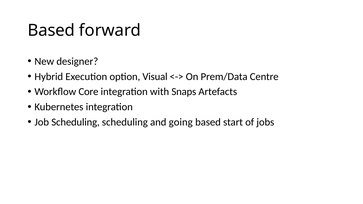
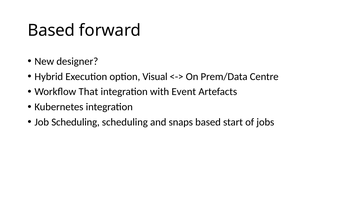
Core: Core -> That
Snaps: Snaps -> Event
going: going -> snaps
